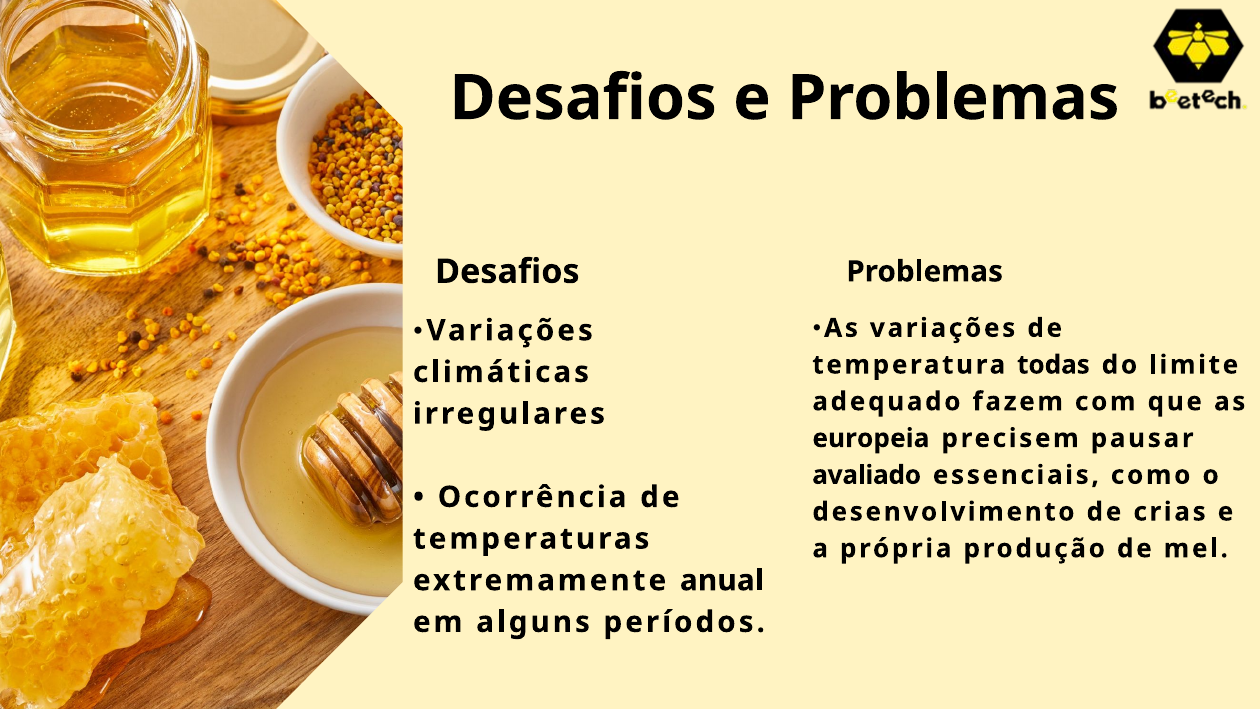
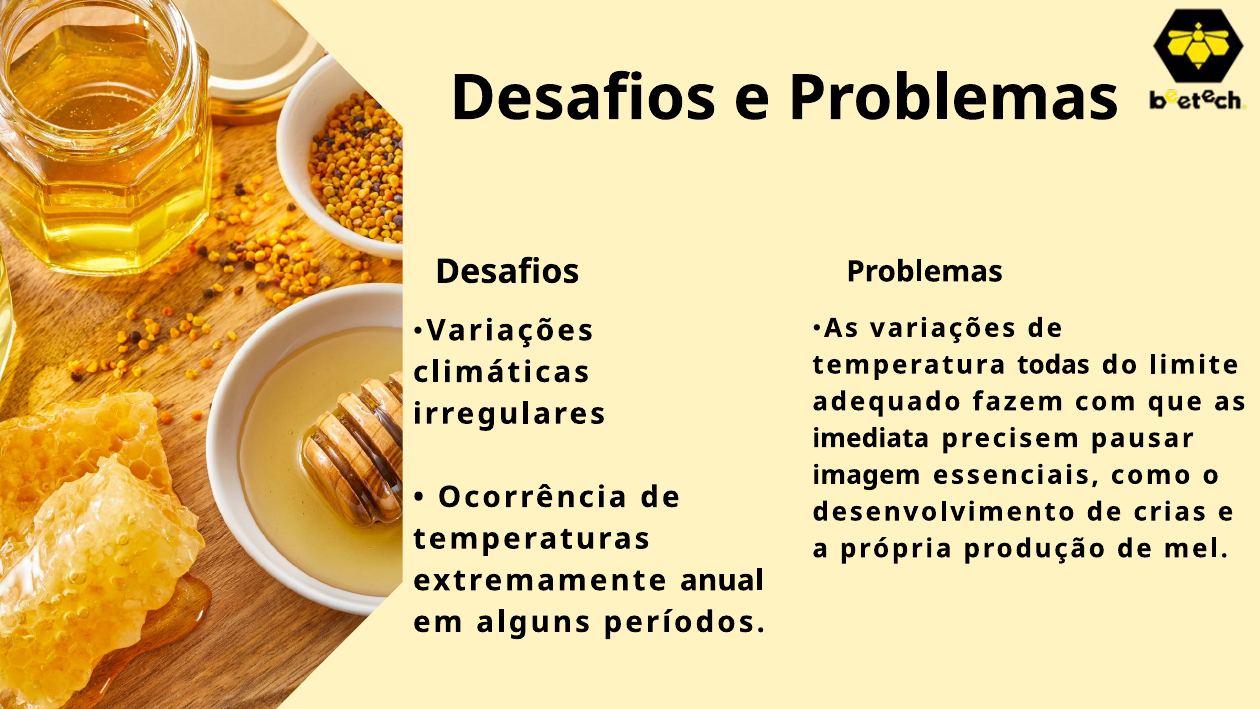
europeia: europeia -> imediata
avaliado: avaliado -> imagem
